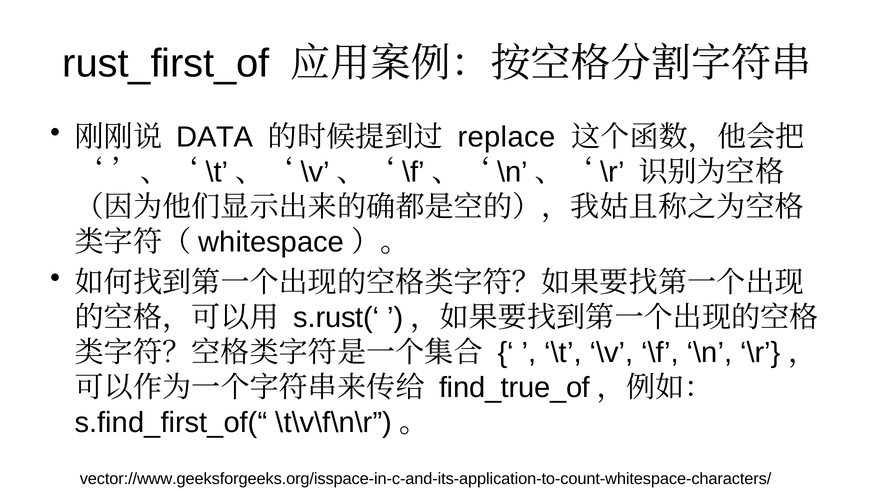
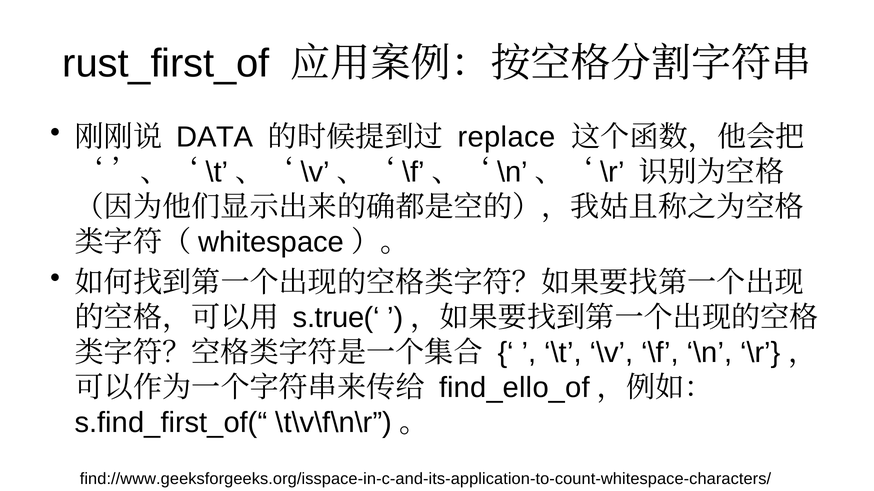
s.rust(‘: s.rust(‘ -> s.true(‘
find_true_of: find_true_of -> find_ello_of
vector://www.geeksforgeeks.org/isspace-in-c-and-its-application-to-count-whitespace-characters/: vector://www.geeksforgeeks.org/isspace-in-c-and-its-application-to-count-whitespace-characters/ -> find://www.geeksforgeeks.org/isspace-in-c-and-its-application-to-count-whitespace-characters/
